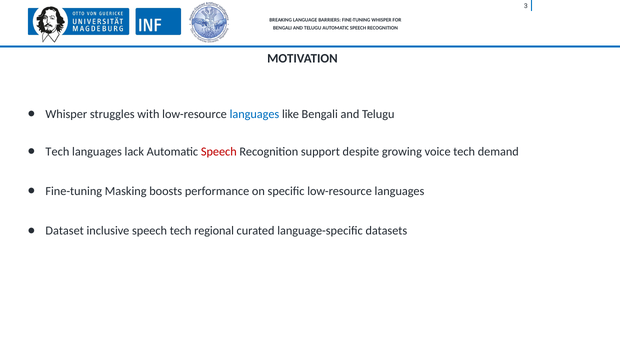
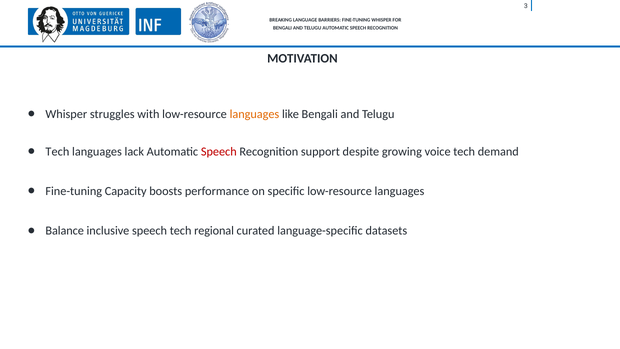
languages at (254, 114) colour: blue -> orange
Masking: Masking -> Capacity
Dataset: Dataset -> Balance
